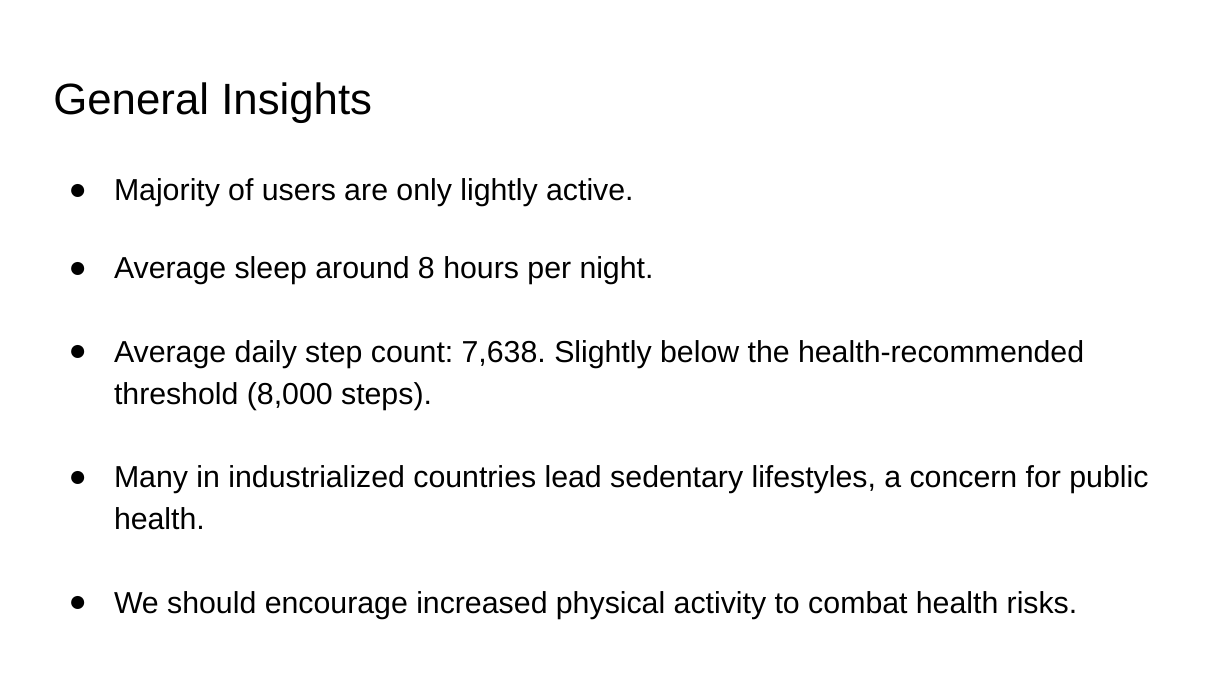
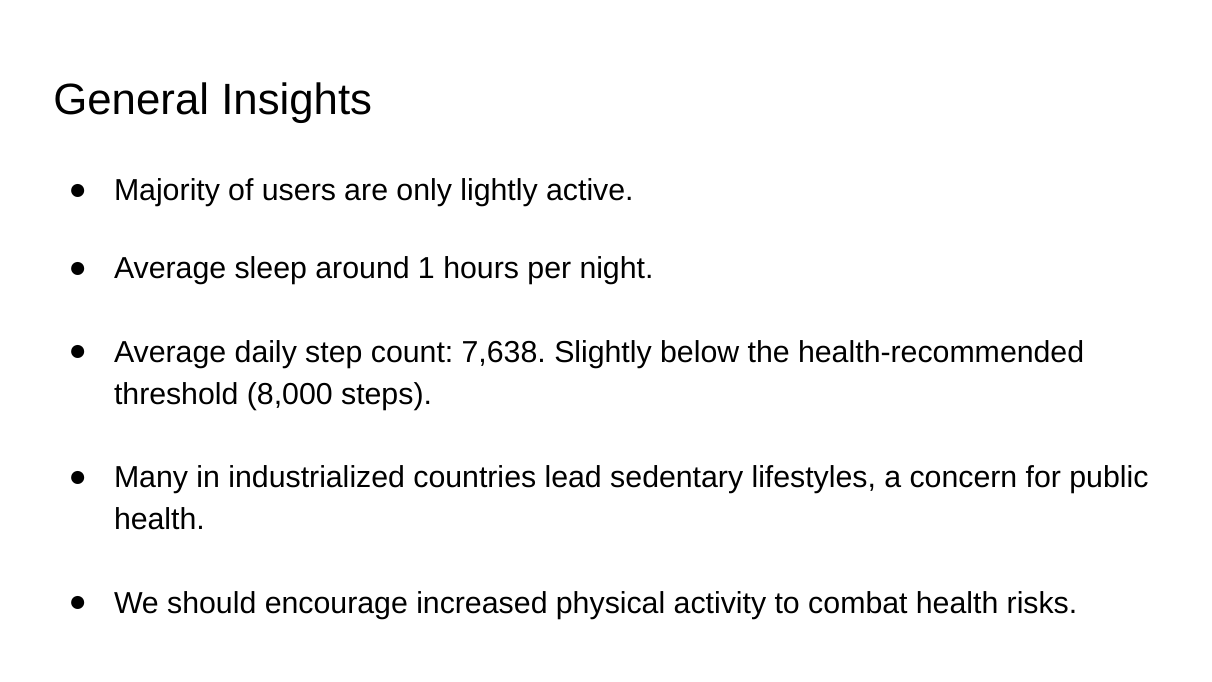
8: 8 -> 1
